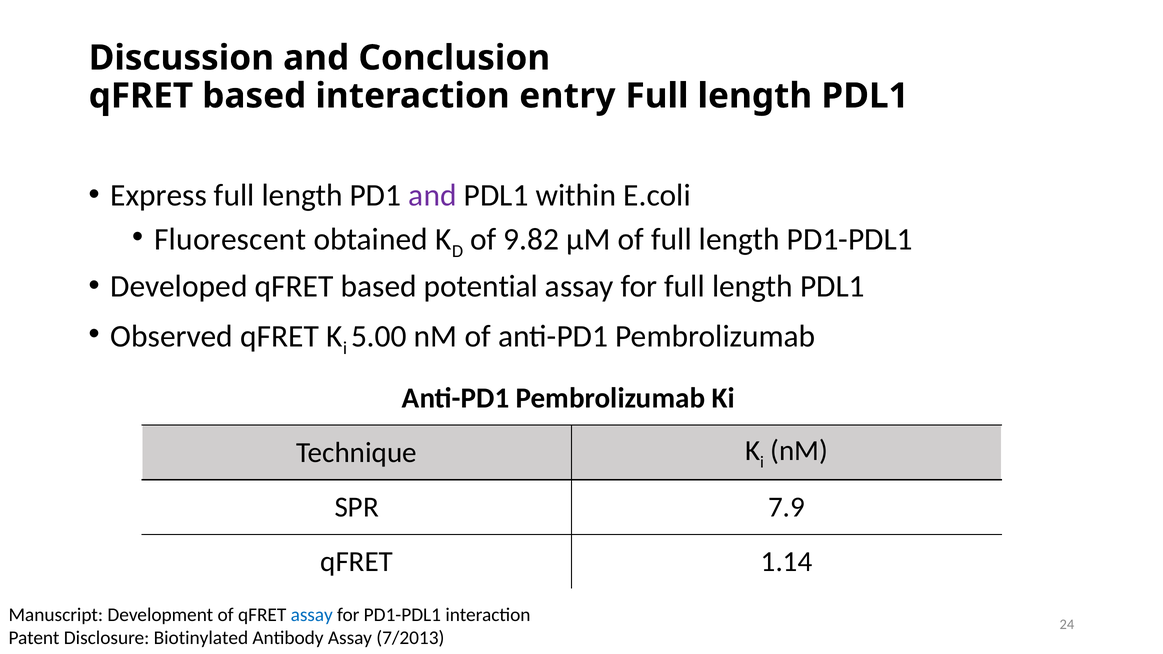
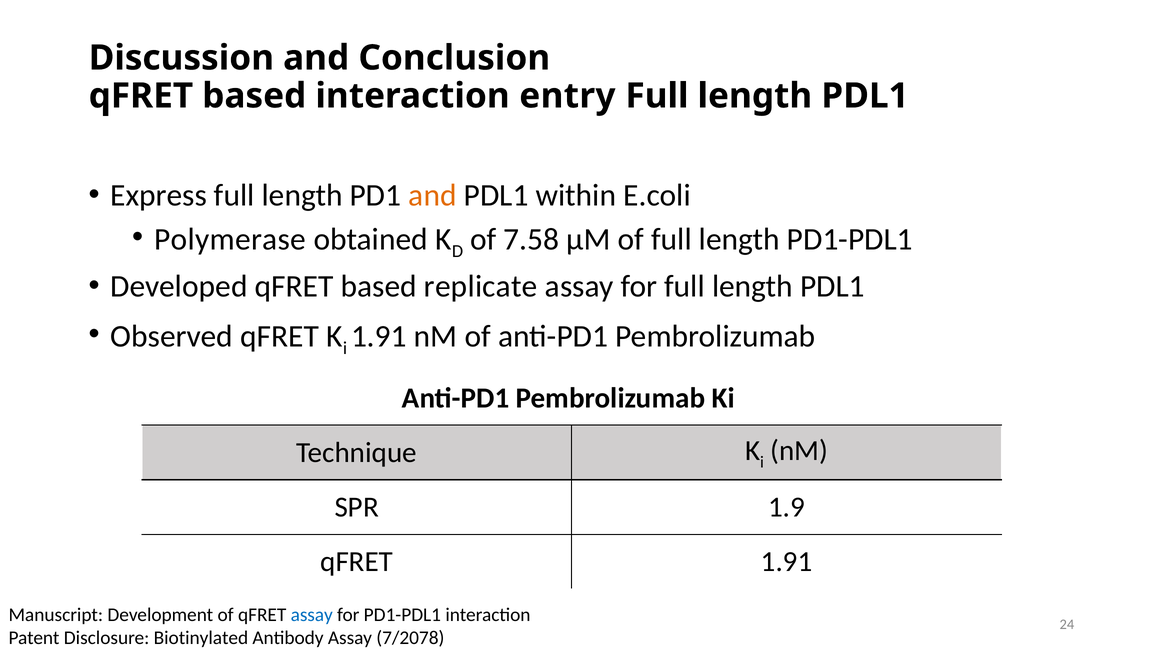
and at (433, 195) colour: purple -> orange
Fluorescent: Fluorescent -> Polymerase
9.82: 9.82 -> 7.58
potential: potential -> replicate
5.00 at (379, 336): 5.00 -> 1.91
7.9: 7.9 -> 1.9
qFRET 1.14: 1.14 -> 1.91
7/2013: 7/2013 -> 7/2078
